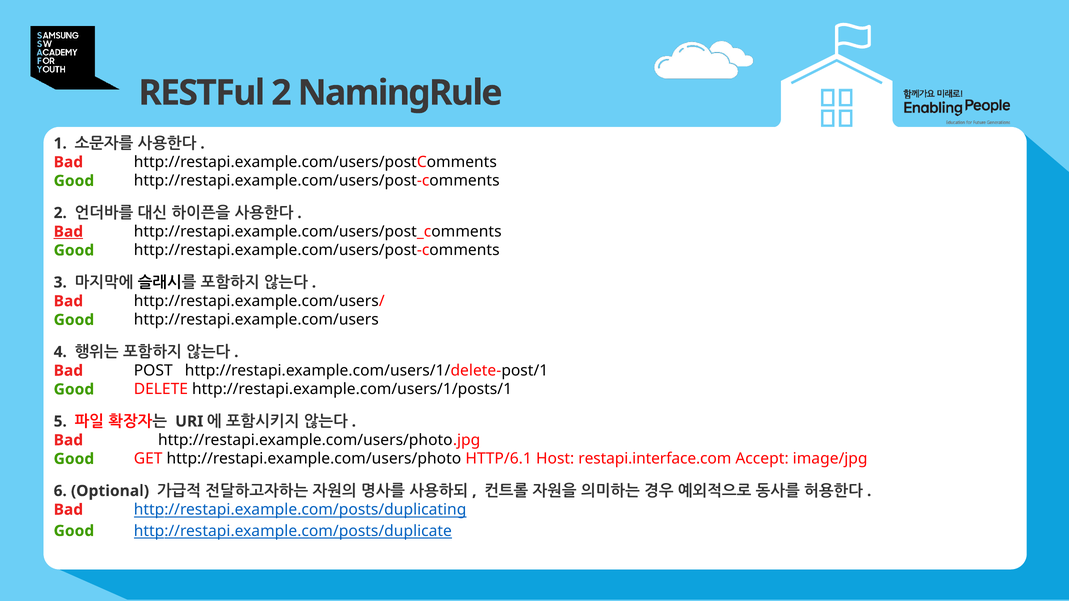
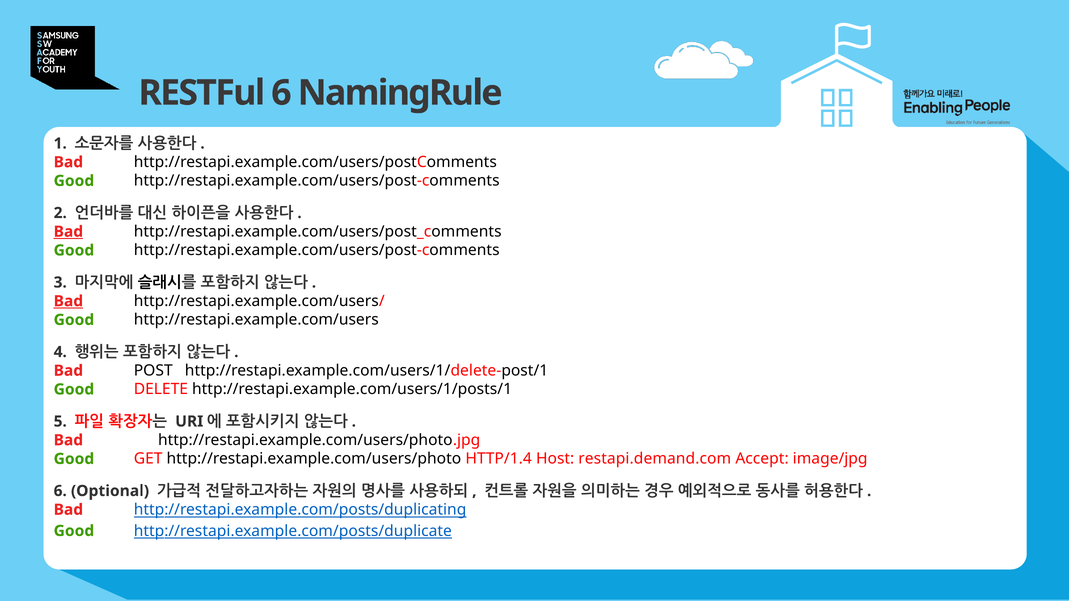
RESTFul 2: 2 -> 6
Bad at (68, 301) underline: none -> present
HTTP/6.1: HTTP/6.1 -> HTTP/1.4
restapi.interface.com: restapi.interface.com -> restapi.demand.com
